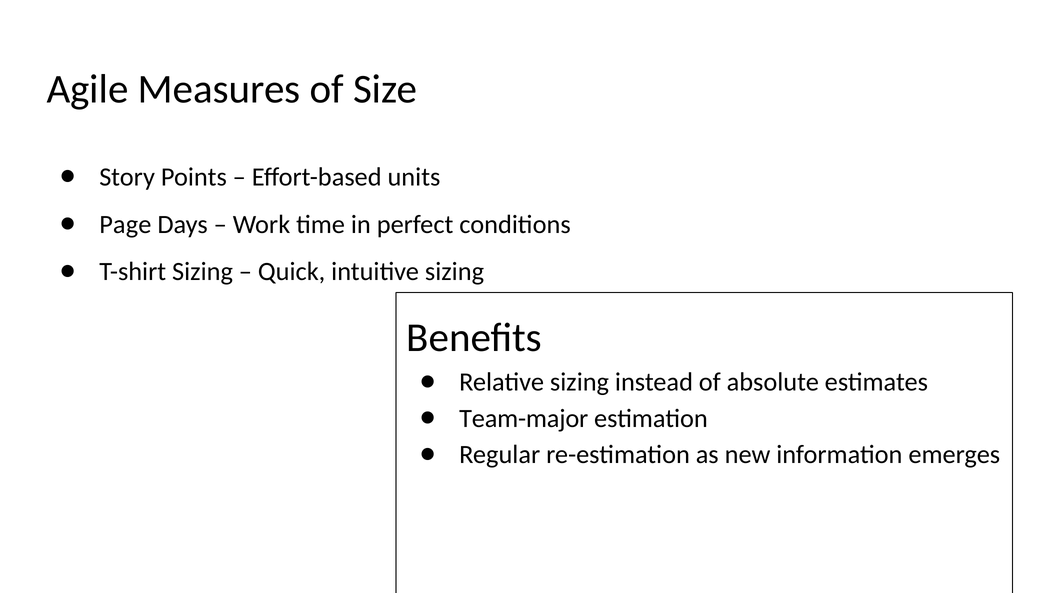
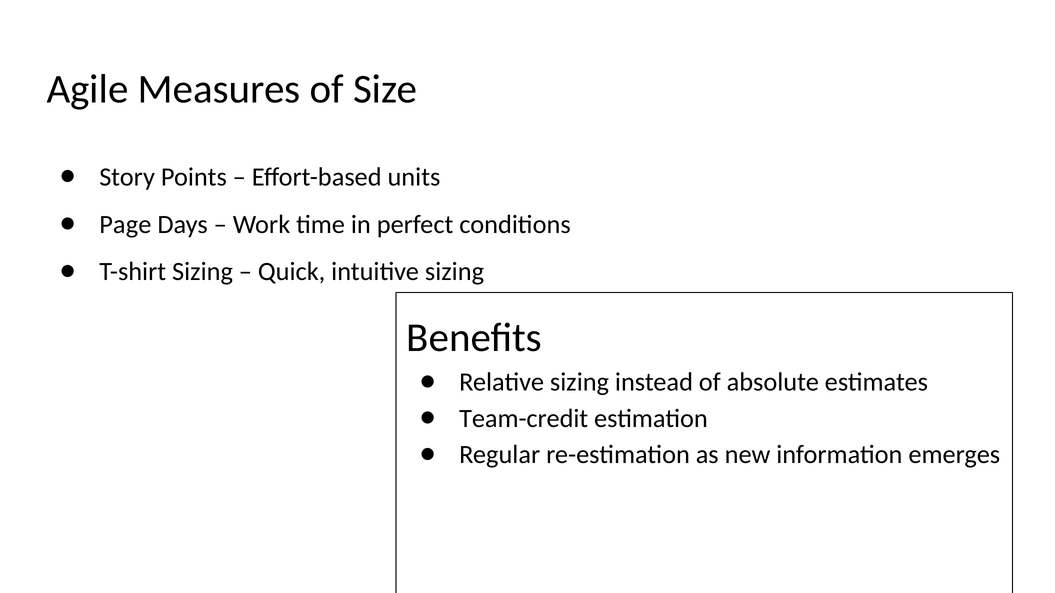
Team-major: Team-major -> Team-credit
